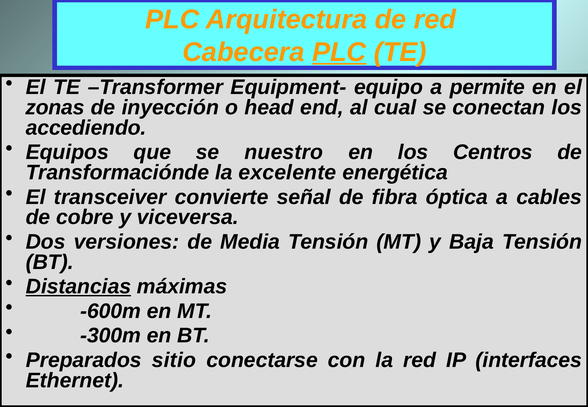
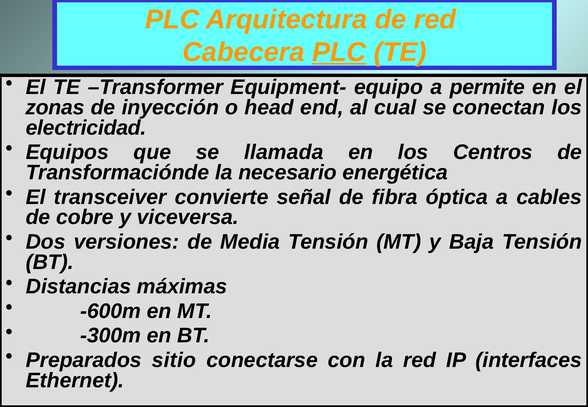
accediendo: accediendo -> electricidad
nuestro: nuestro -> llamada
excelente: excelente -> necesario
Distancias underline: present -> none
